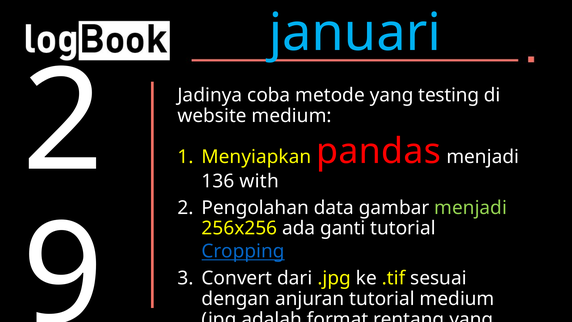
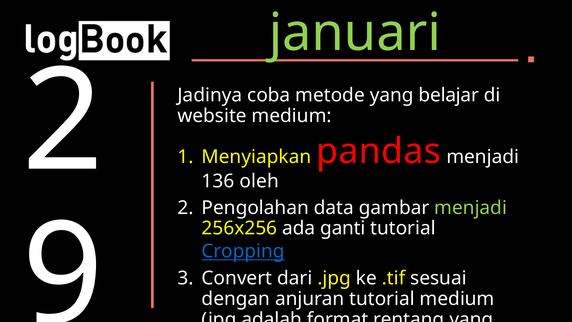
januari colour: light blue -> light green
testing: testing -> belajar
with: with -> oleh
